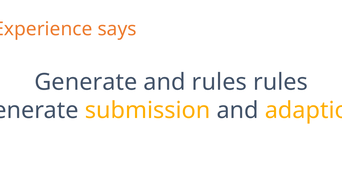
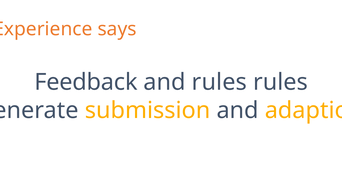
Generate at (86, 82): Generate -> Feedback
